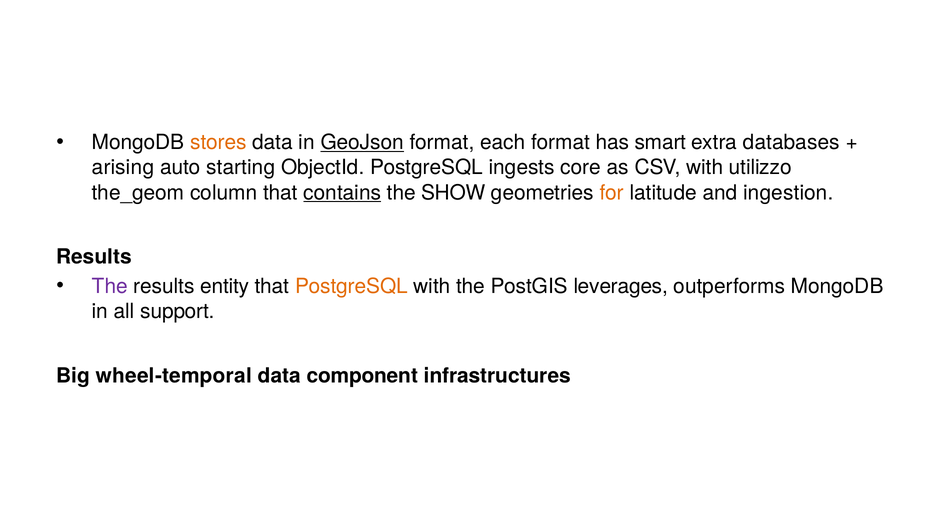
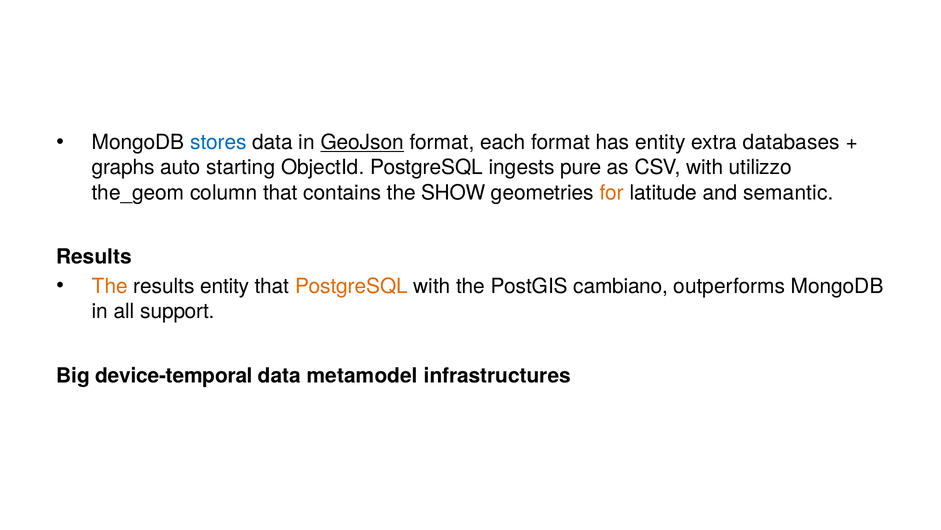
stores colour: orange -> blue
has smart: smart -> entity
arising: arising -> graphs
core: core -> pure
contains underline: present -> none
ingestion: ingestion -> semantic
The at (110, 286) colour: purple -> orange
leverages: leverages -> cambiano
wheel-temporal: wheel-temporal -> device-temporal
component: component -> metamodel
